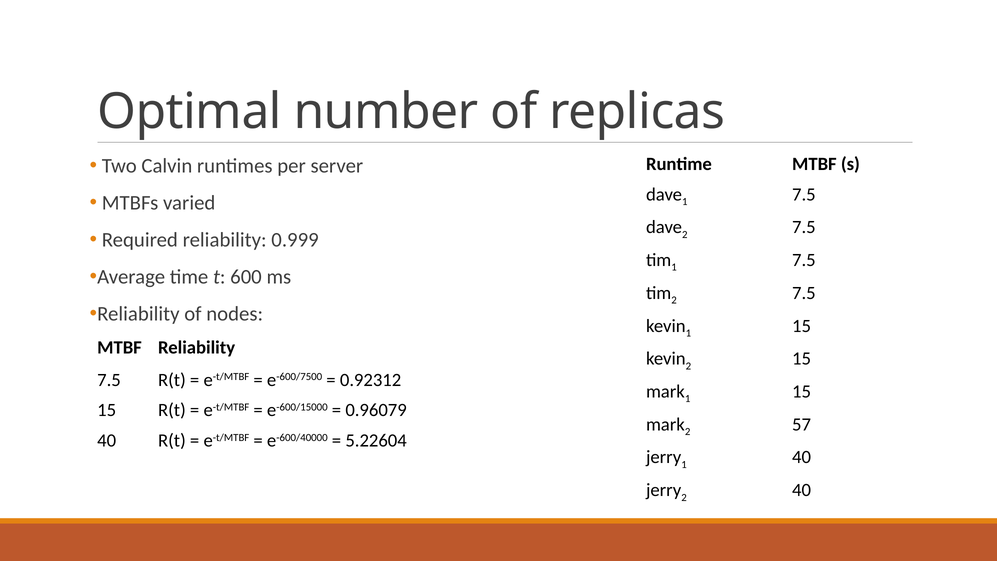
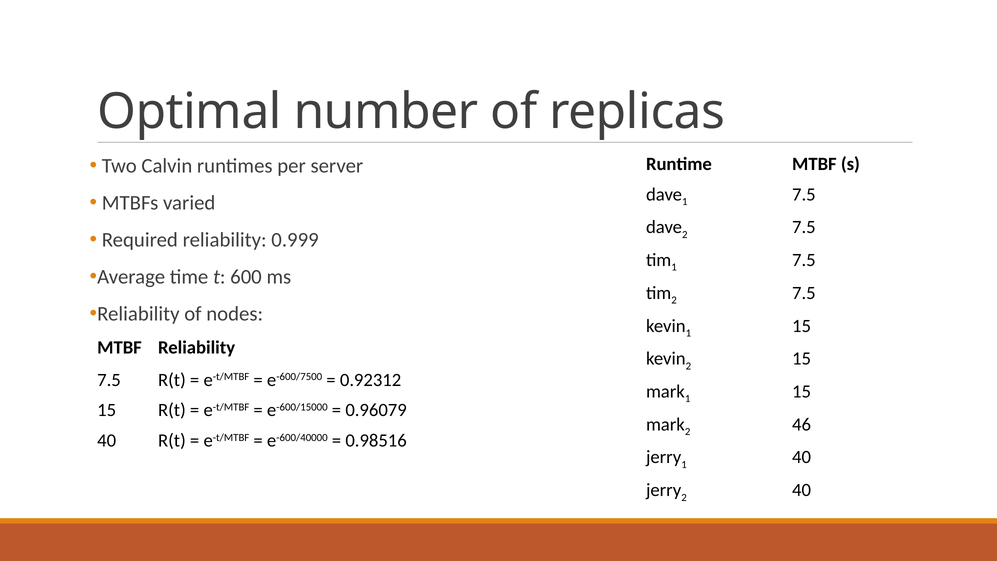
57: 57 -> 46
5.22604: 5.22604 -> 0.98516
